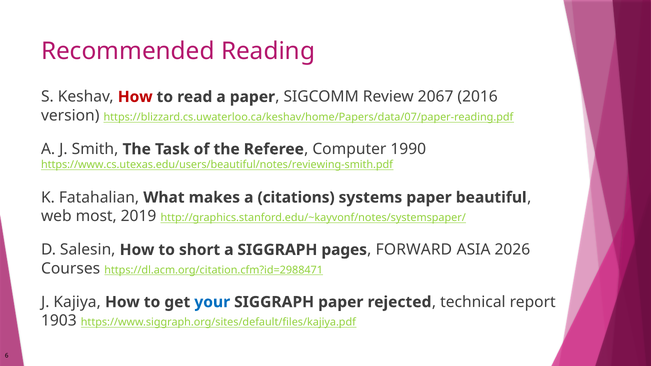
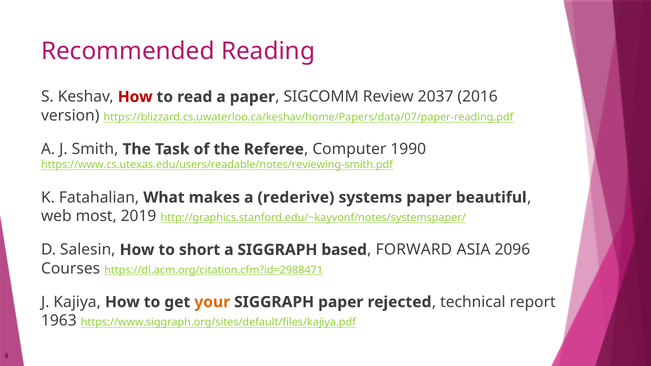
2067: 2067 -> 2037
https://www.cs.utexas.edu/users/beautiful/notes/reviewing-smith.pdf: https://www.cs.utexas.edu/users/beautiful/notes/reviewing-smith.pdf -> https://www.cs.utexas.edu/users/readable/notes/reviewing-smith.pdf
citations: citations -> rederive
pages: pages -> based
2026: 2026 -> 2096
your colour: blue -> orange
1903: 1903 -> 1963
